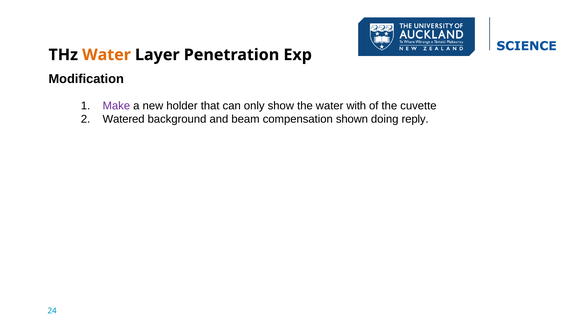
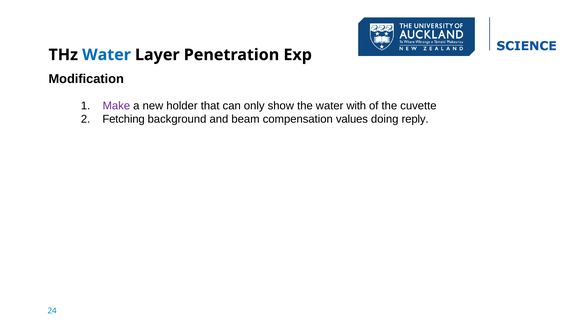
Water at (107, 55) colour: orange -> blue
Watered: Watered -> Fetching
shown: shown -> values
